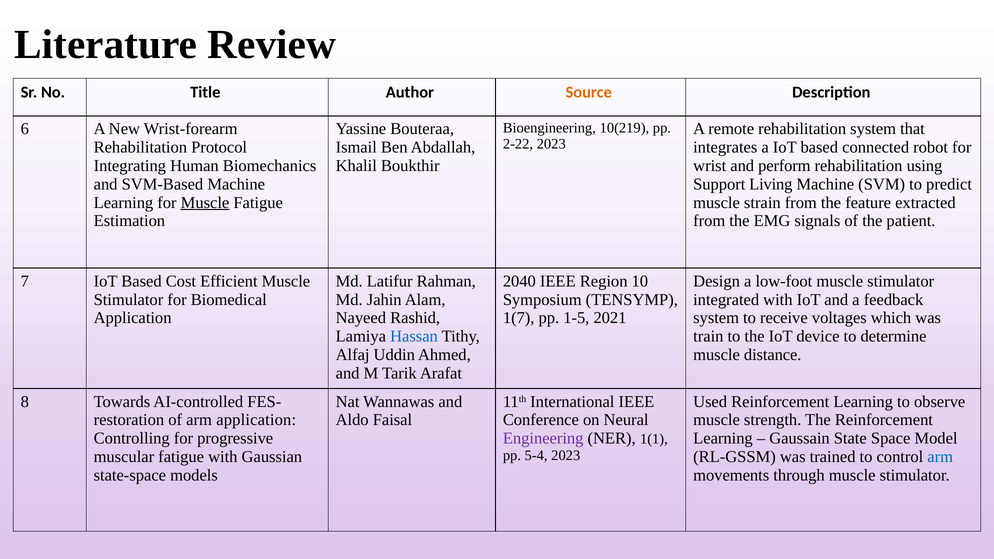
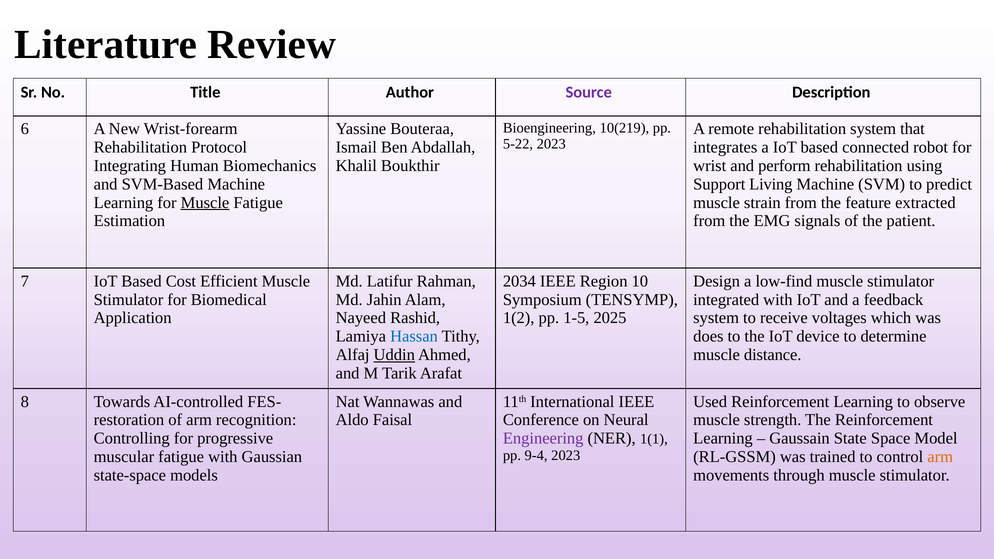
Source colour: orange -> purple
2-22: 2-22 -> 5-22
2040: 2040 -> 2034
low-foot: low-foot -> low-find
1(7: 1(7 -> 1(2
2021: 2021 -> 2025
train: train -> does
Uddin underline: none -> present
arm application: application -> recognition
5-4: 5-4 -> 9-4
arm at (940, 457) colour: blue -> orange
